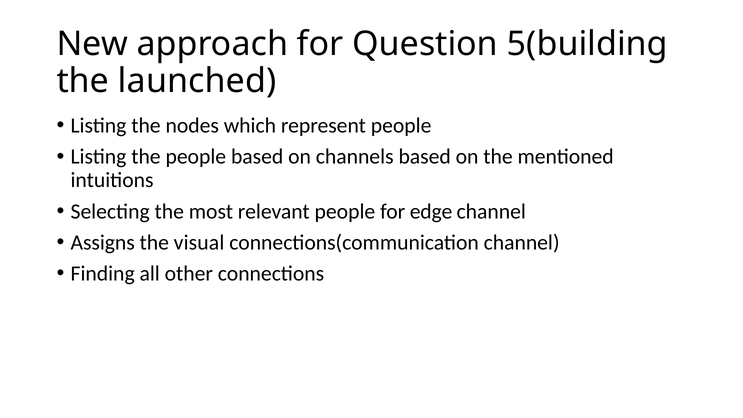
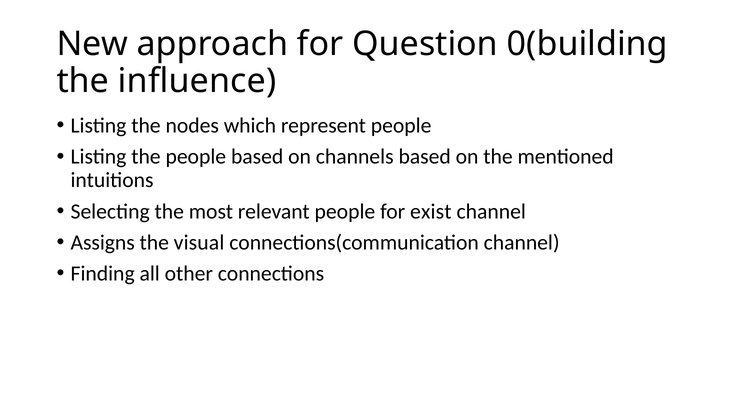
5(building: 5(building -> 0(building
launched: launched -> influence
edge: edge -> exist
